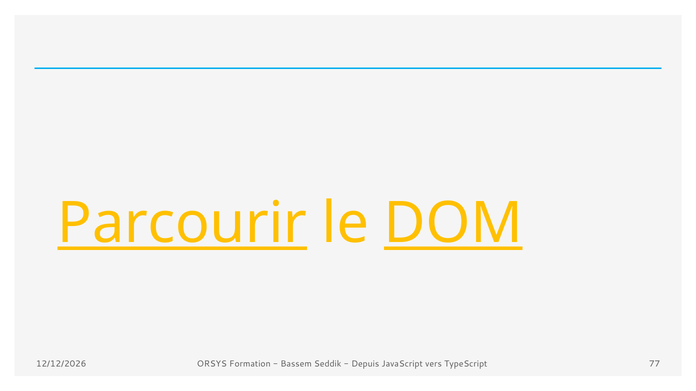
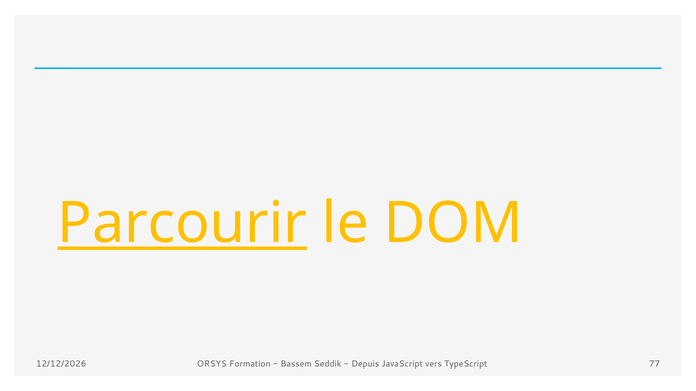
DOM underline: present -> none
